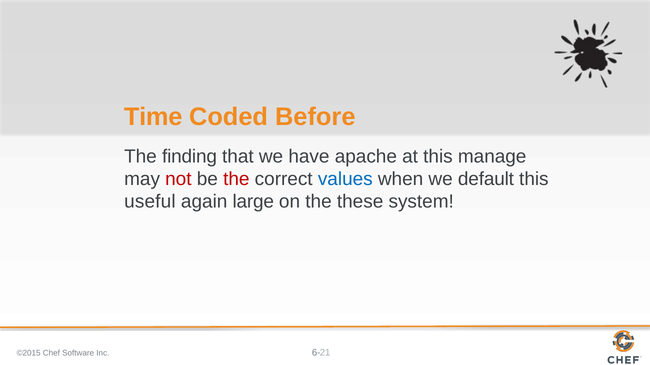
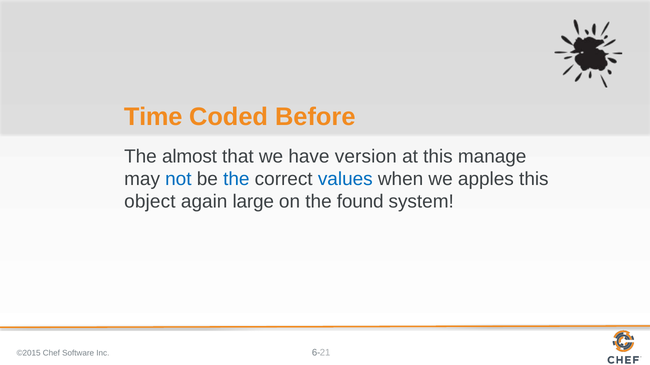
finding: finding -> almost
apache: apache -> version
not colour: red -> blue
the at (236, 179) colour: red -> blue
default: default -> apples
useful: useful -> object
these: these -> found
